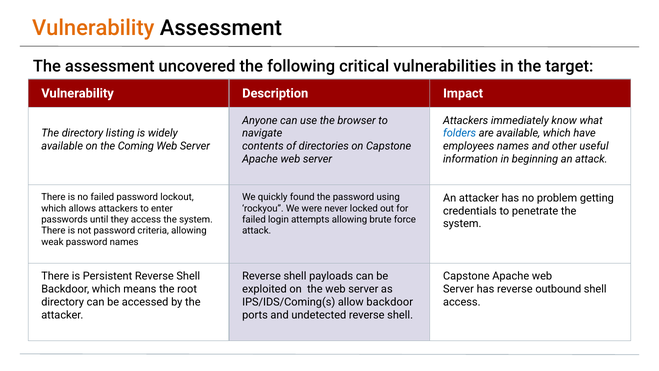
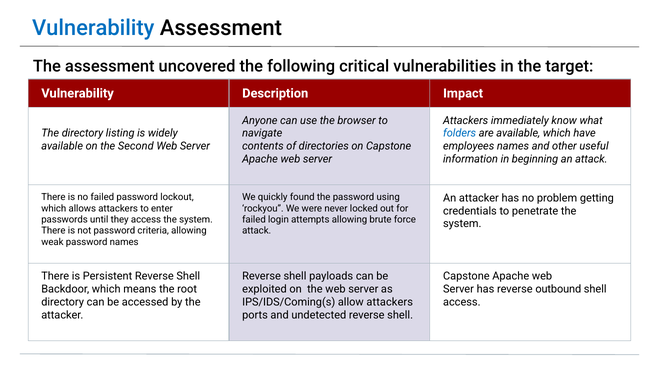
Vulnerability at (93, 28) colour: orange -> blue
Coming: Coming -> Second
allow backdoor: backdoor -> attackers
